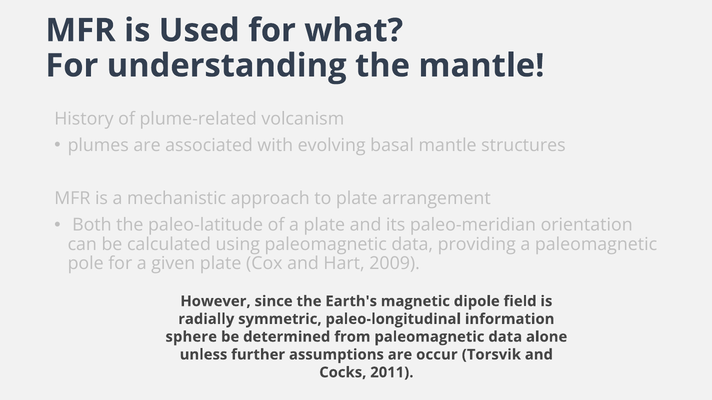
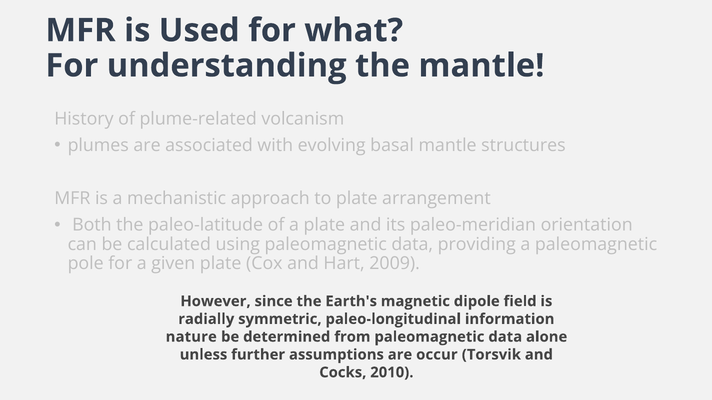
sphere: sphere -> nature
2011: 2011 -> 2010
